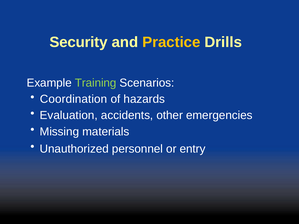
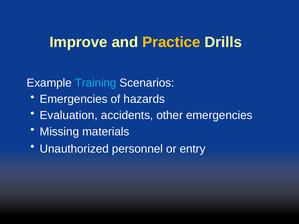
Security: Security -> Improve
Training colour: light green -> light blue
Coordination at (74, 99): Coordination -> Emergencies
